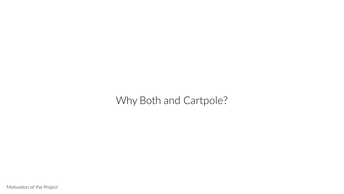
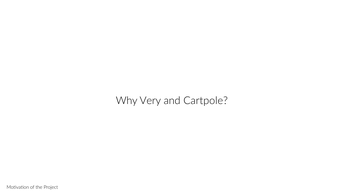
Both: Both -> Very
